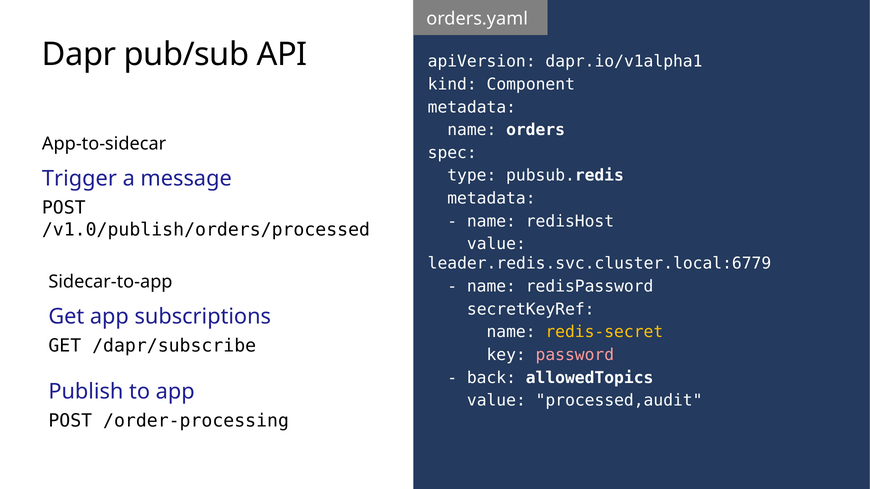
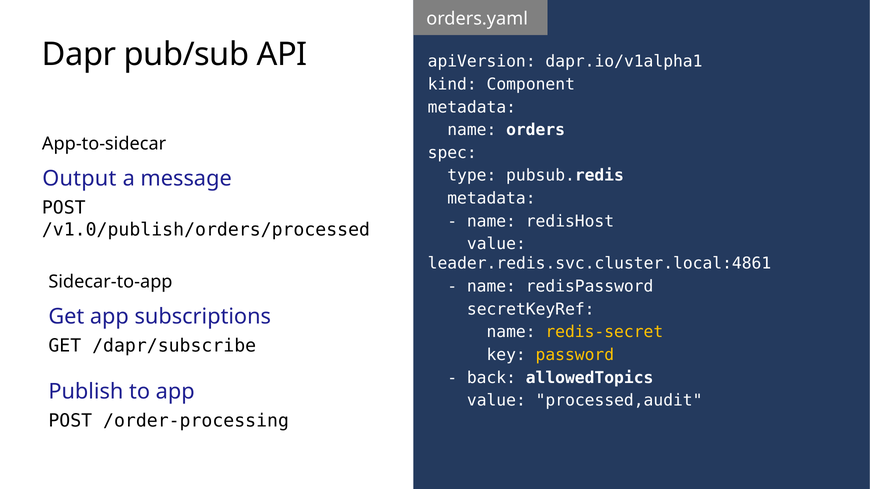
Trigger: Trigger -> Output
leader.redis.svc.cluster.local:6779: leader.redis.svc.cluster.local:6779 -> leader.redis.svc.cluster.local:4861
password colour: pink -> yellow
